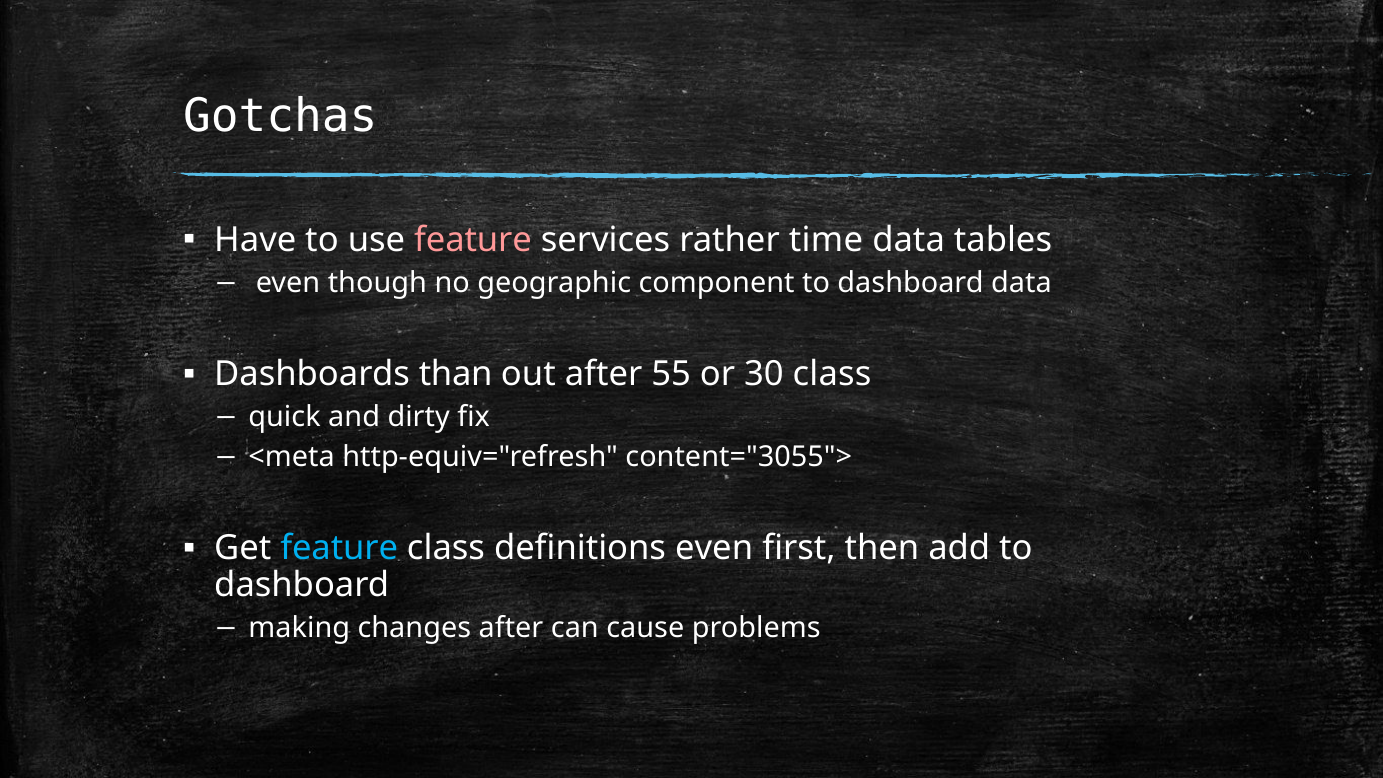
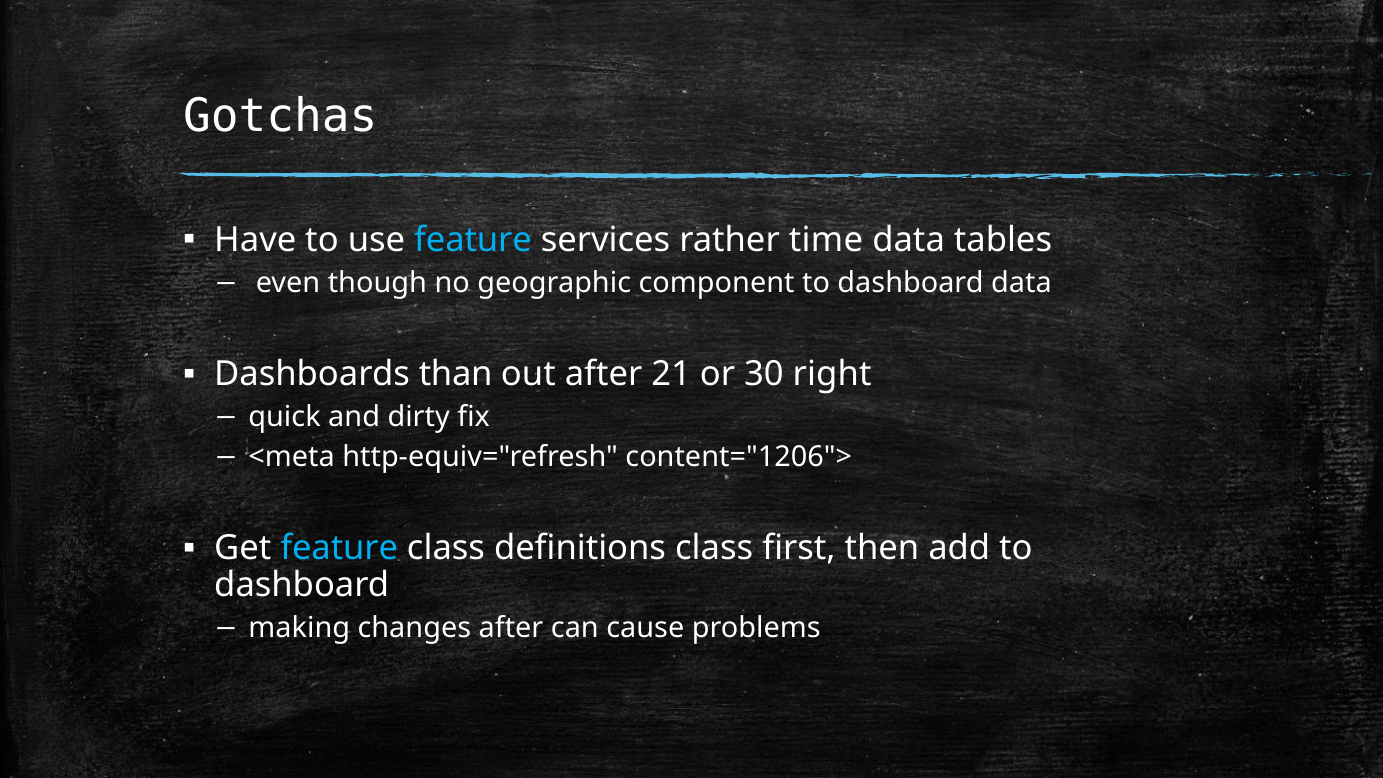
feature at (473, 240) colour: pink -> light blue
55: 55 -> 21
30 class: class -> right
content="3055">: content="3055"> -> content="1206">
definitions even: even -> class
